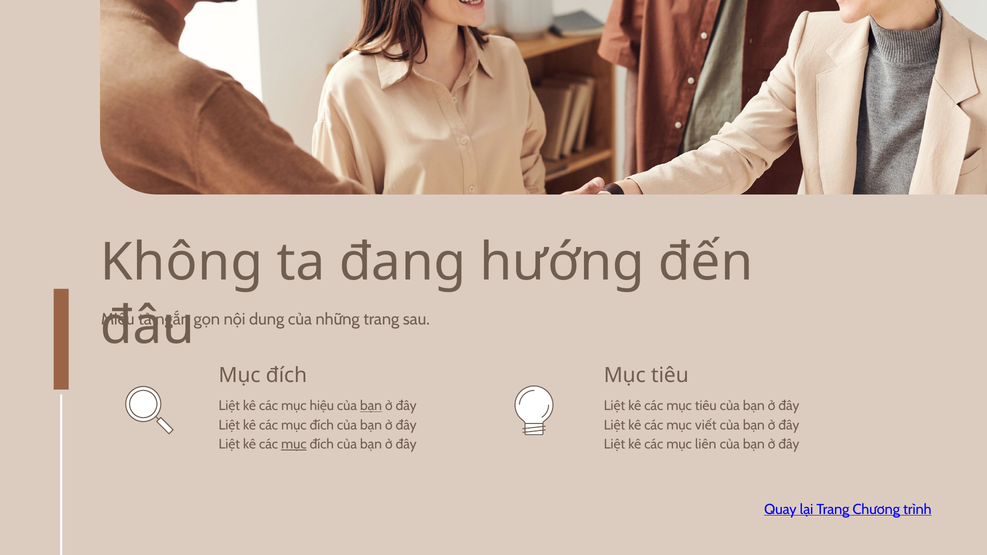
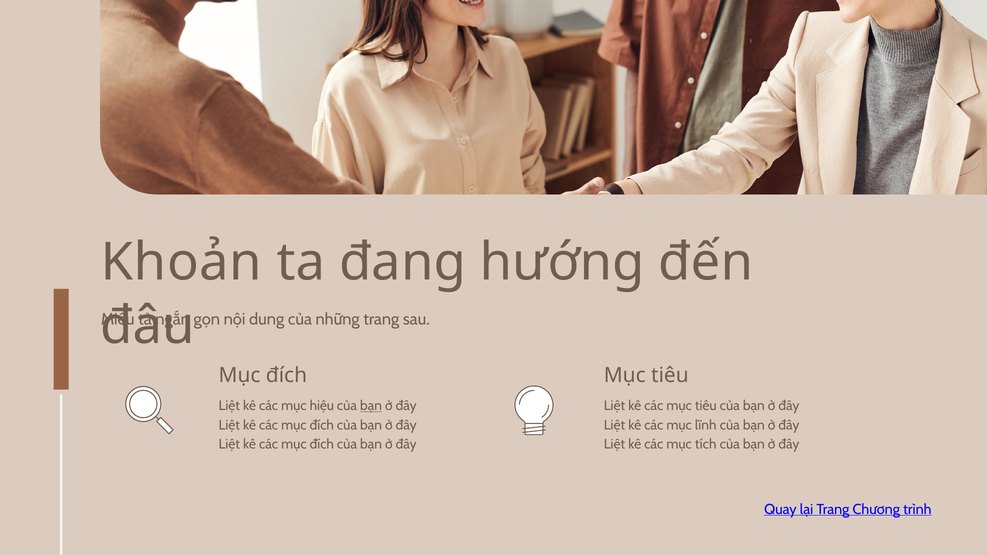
Không: Không -> Khoản
viết: viết -> lĩnh
mục at (294, 444) underline: present -> none
liên: liên -> tích
